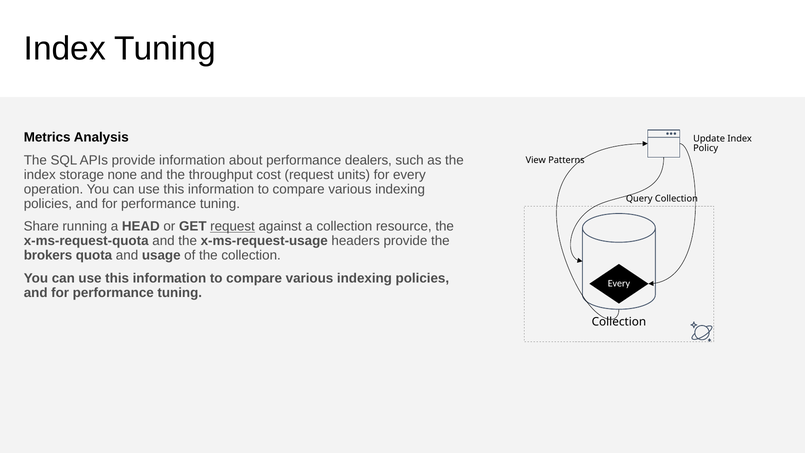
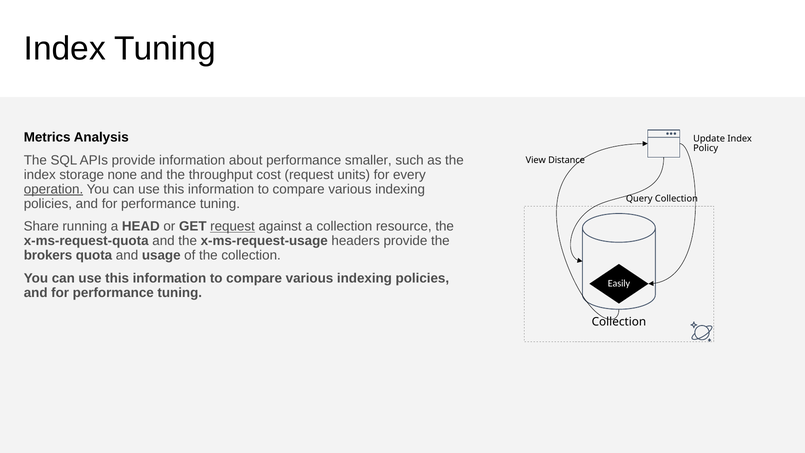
dealers: dealers -> smaller
Patterns: Patterns -> Distance
operation underline: none -> present
Every at (619, 284): Every -> Easily
